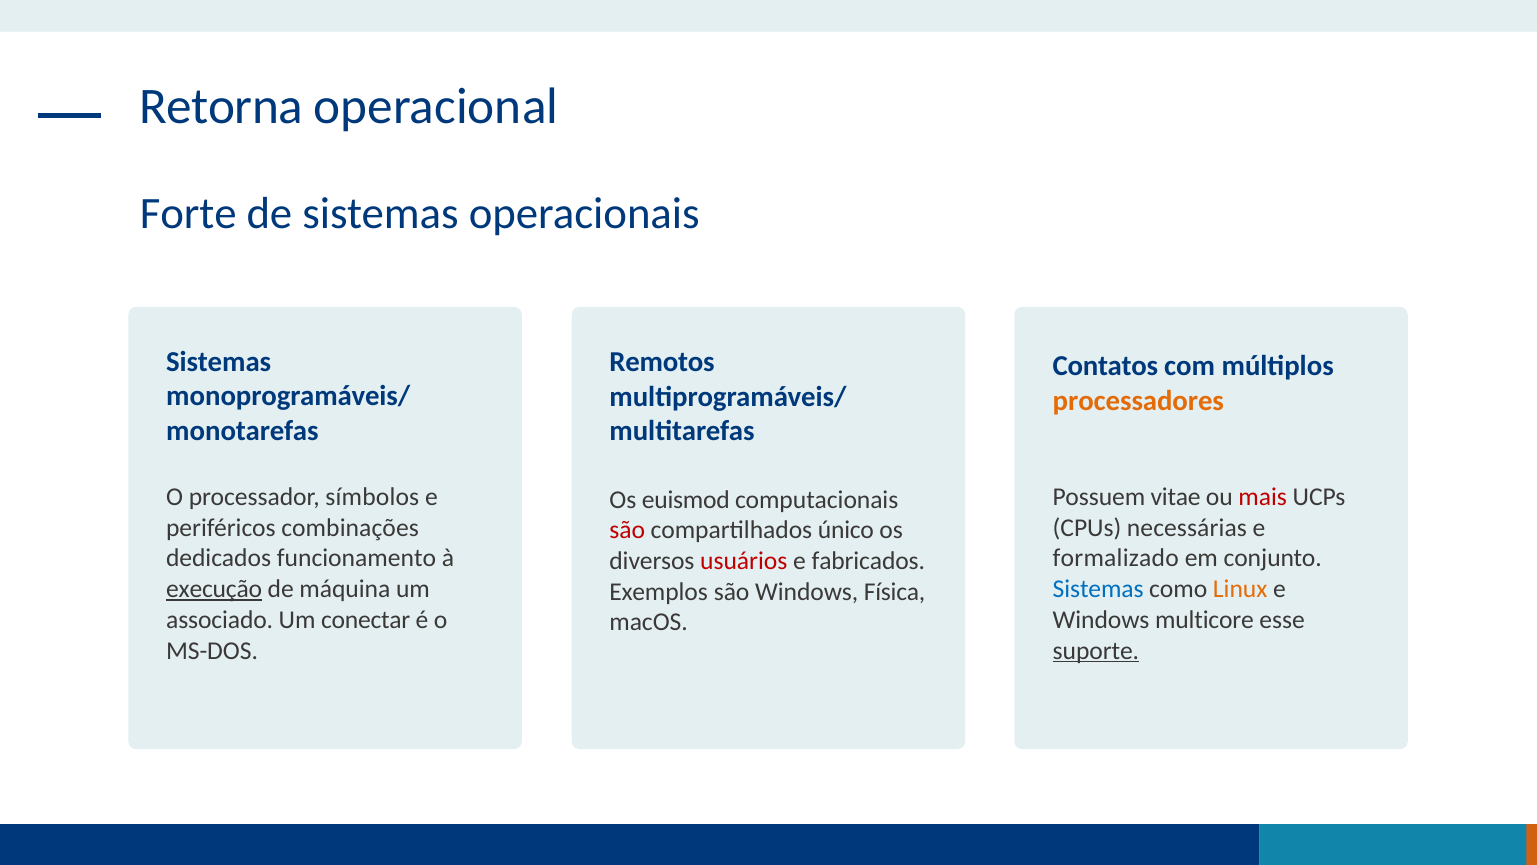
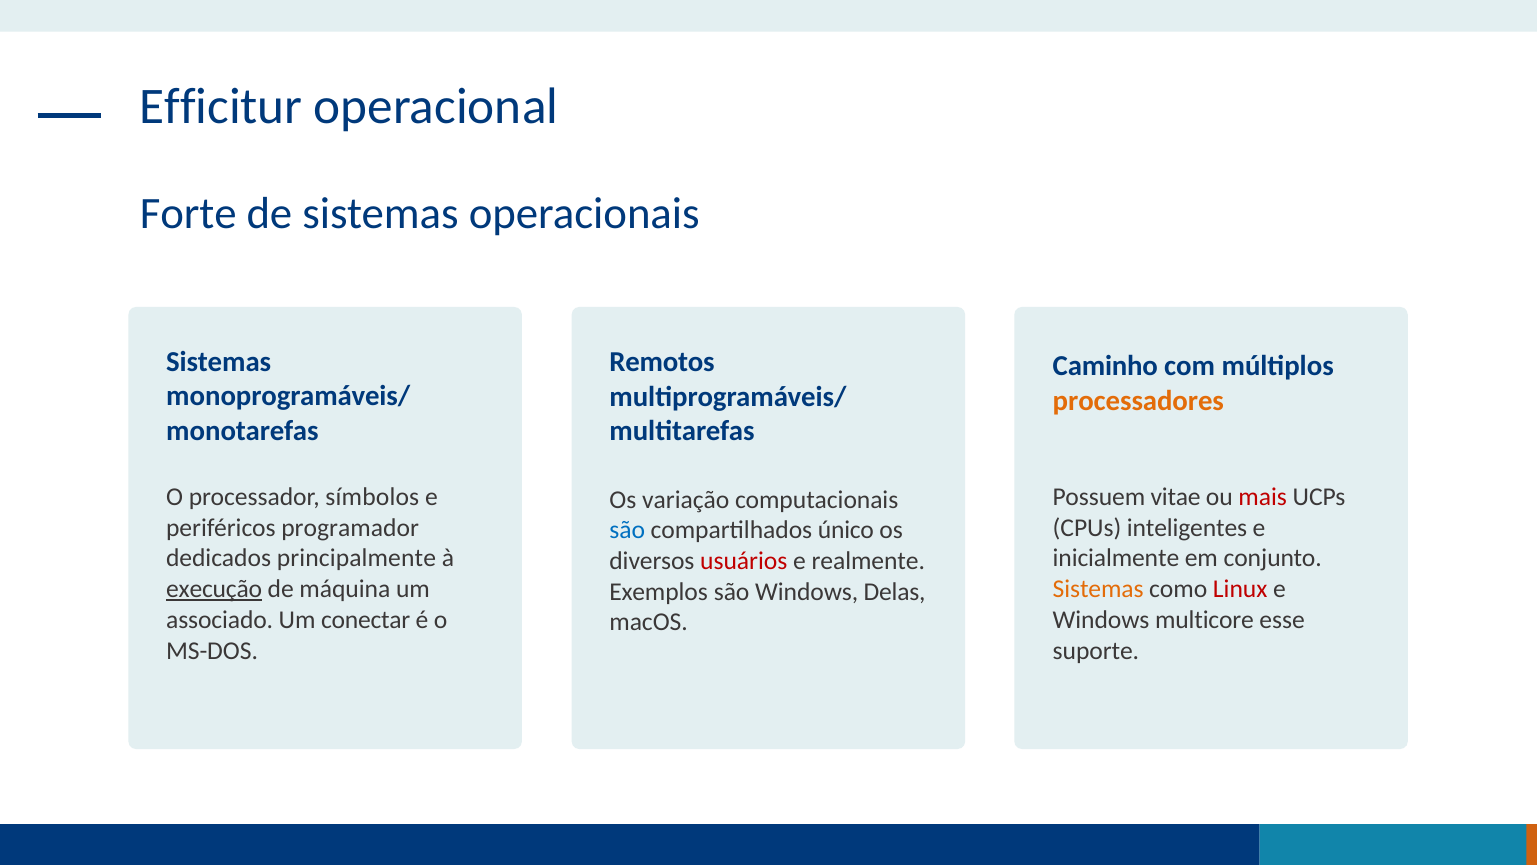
Retorna: Retorna -> Efficitur
Contatos: Contatos -> Caminho
euismod: euismod -> variação
combinações: combinações -> programador
necessárias: necessárias -> inteligentes
são at (627, 530) colour: red -> blue
funcionamento: funcionamento -> principalmente
formalizado: formalizado -> inicialmente
fabricados: fabricados -> realmente
Sistemas at (1098, 589) colour: blue -> orange
Linux colour: orange -> red
Física: Física -> Delas
suporte underline: present -> none
